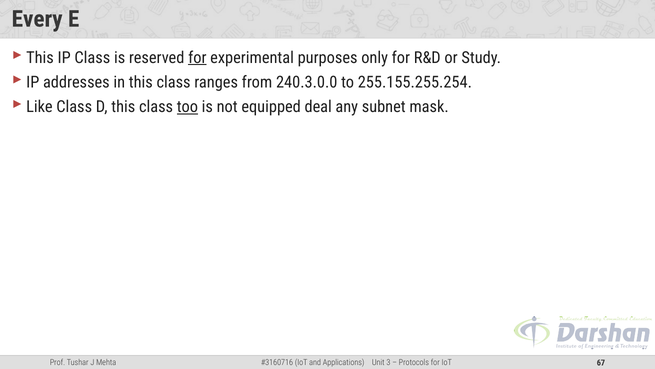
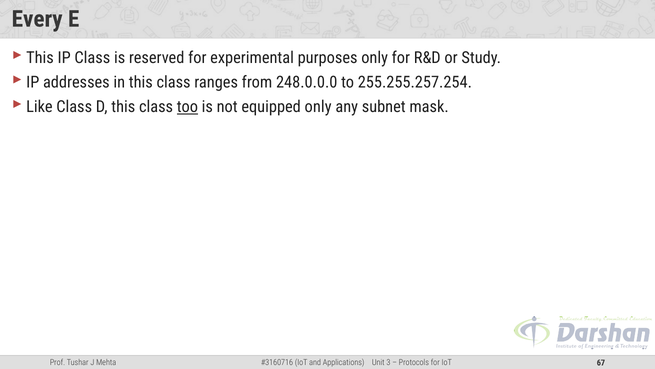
for at (197, 58) underline: present -> none
240.3.0.0: 240.3.0.0 -> 248.0.0.0
255.155.255.254: 255.155.255.254 -> 255.255.257.254
equipped deal: deal -> only
